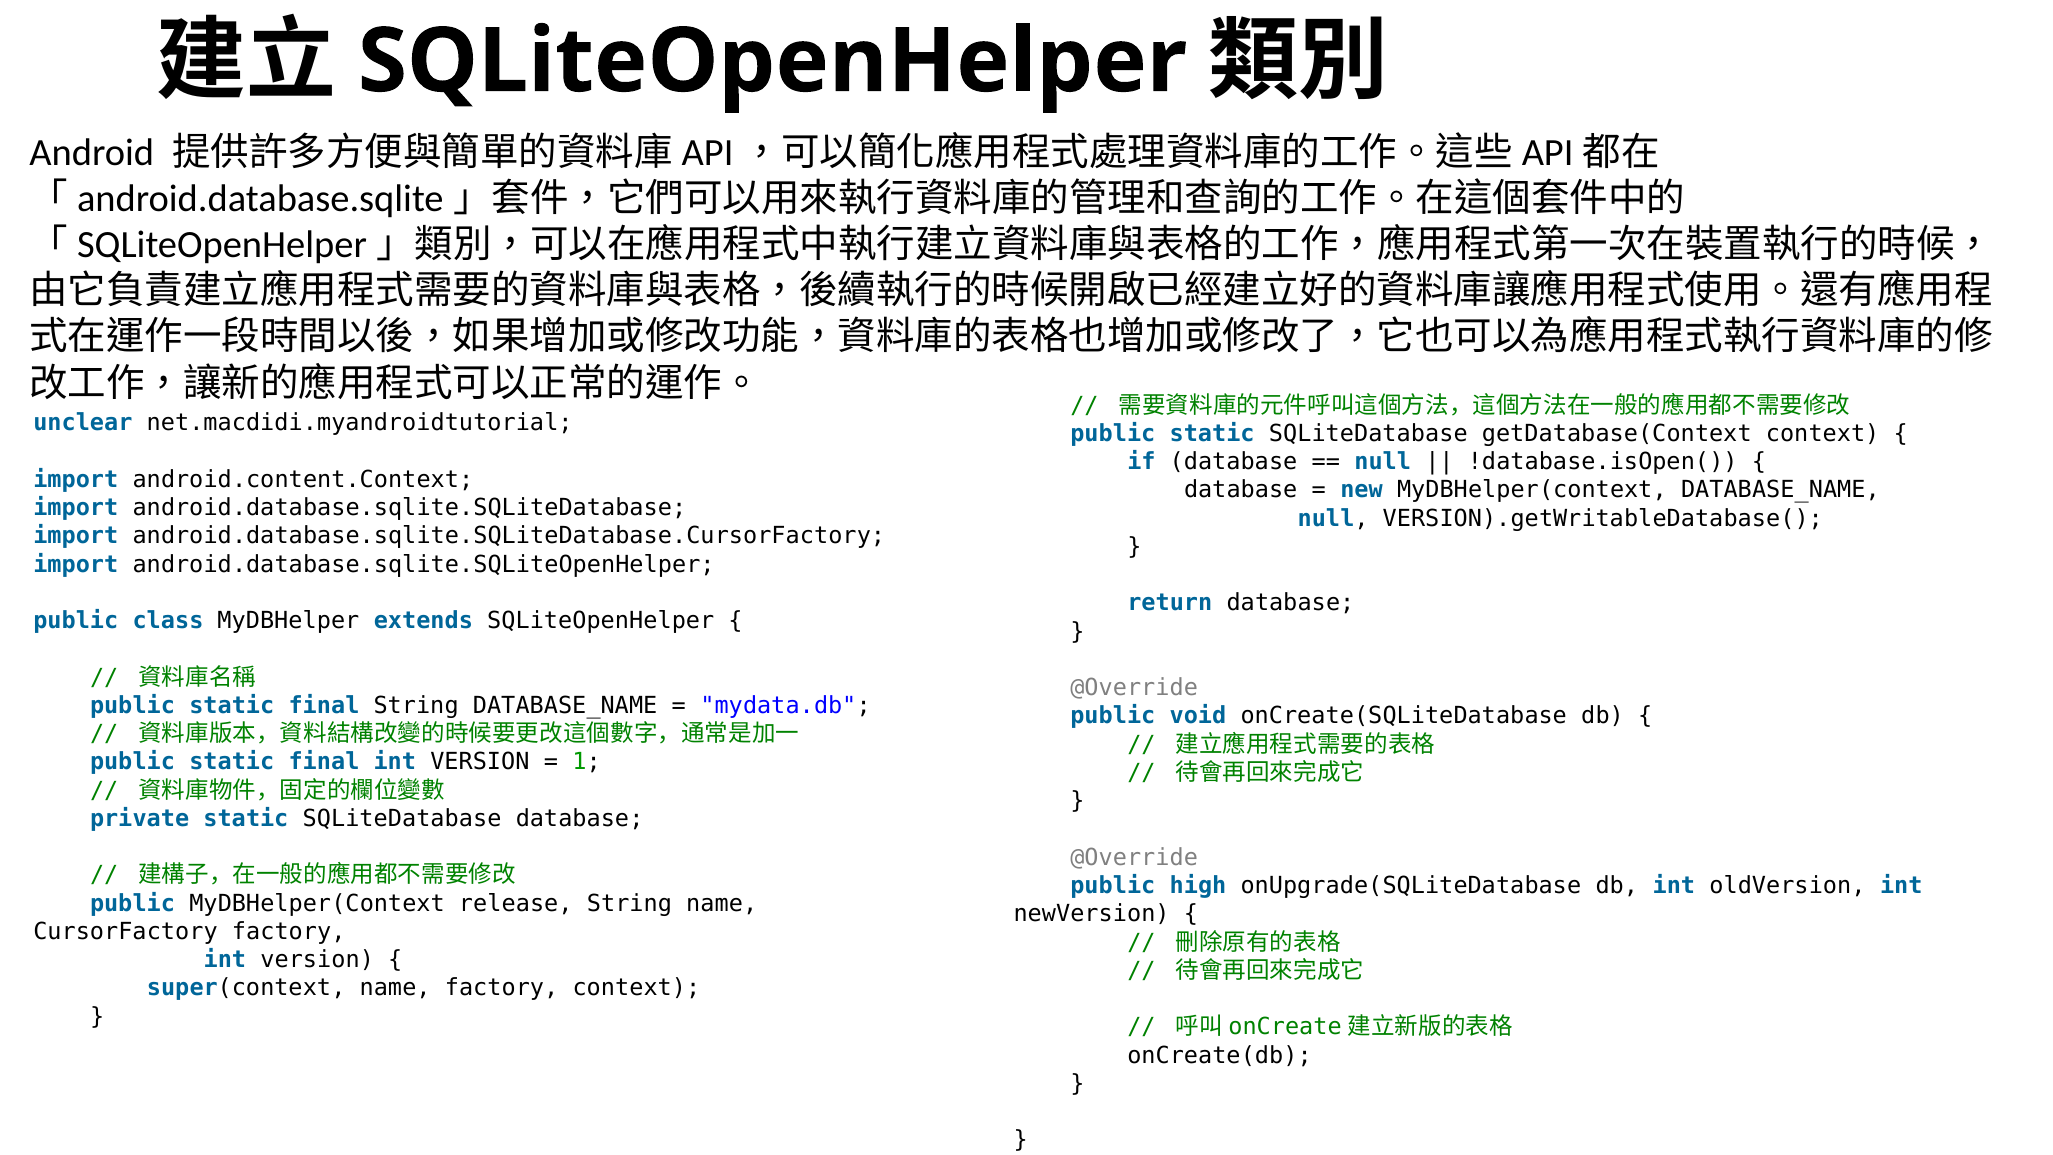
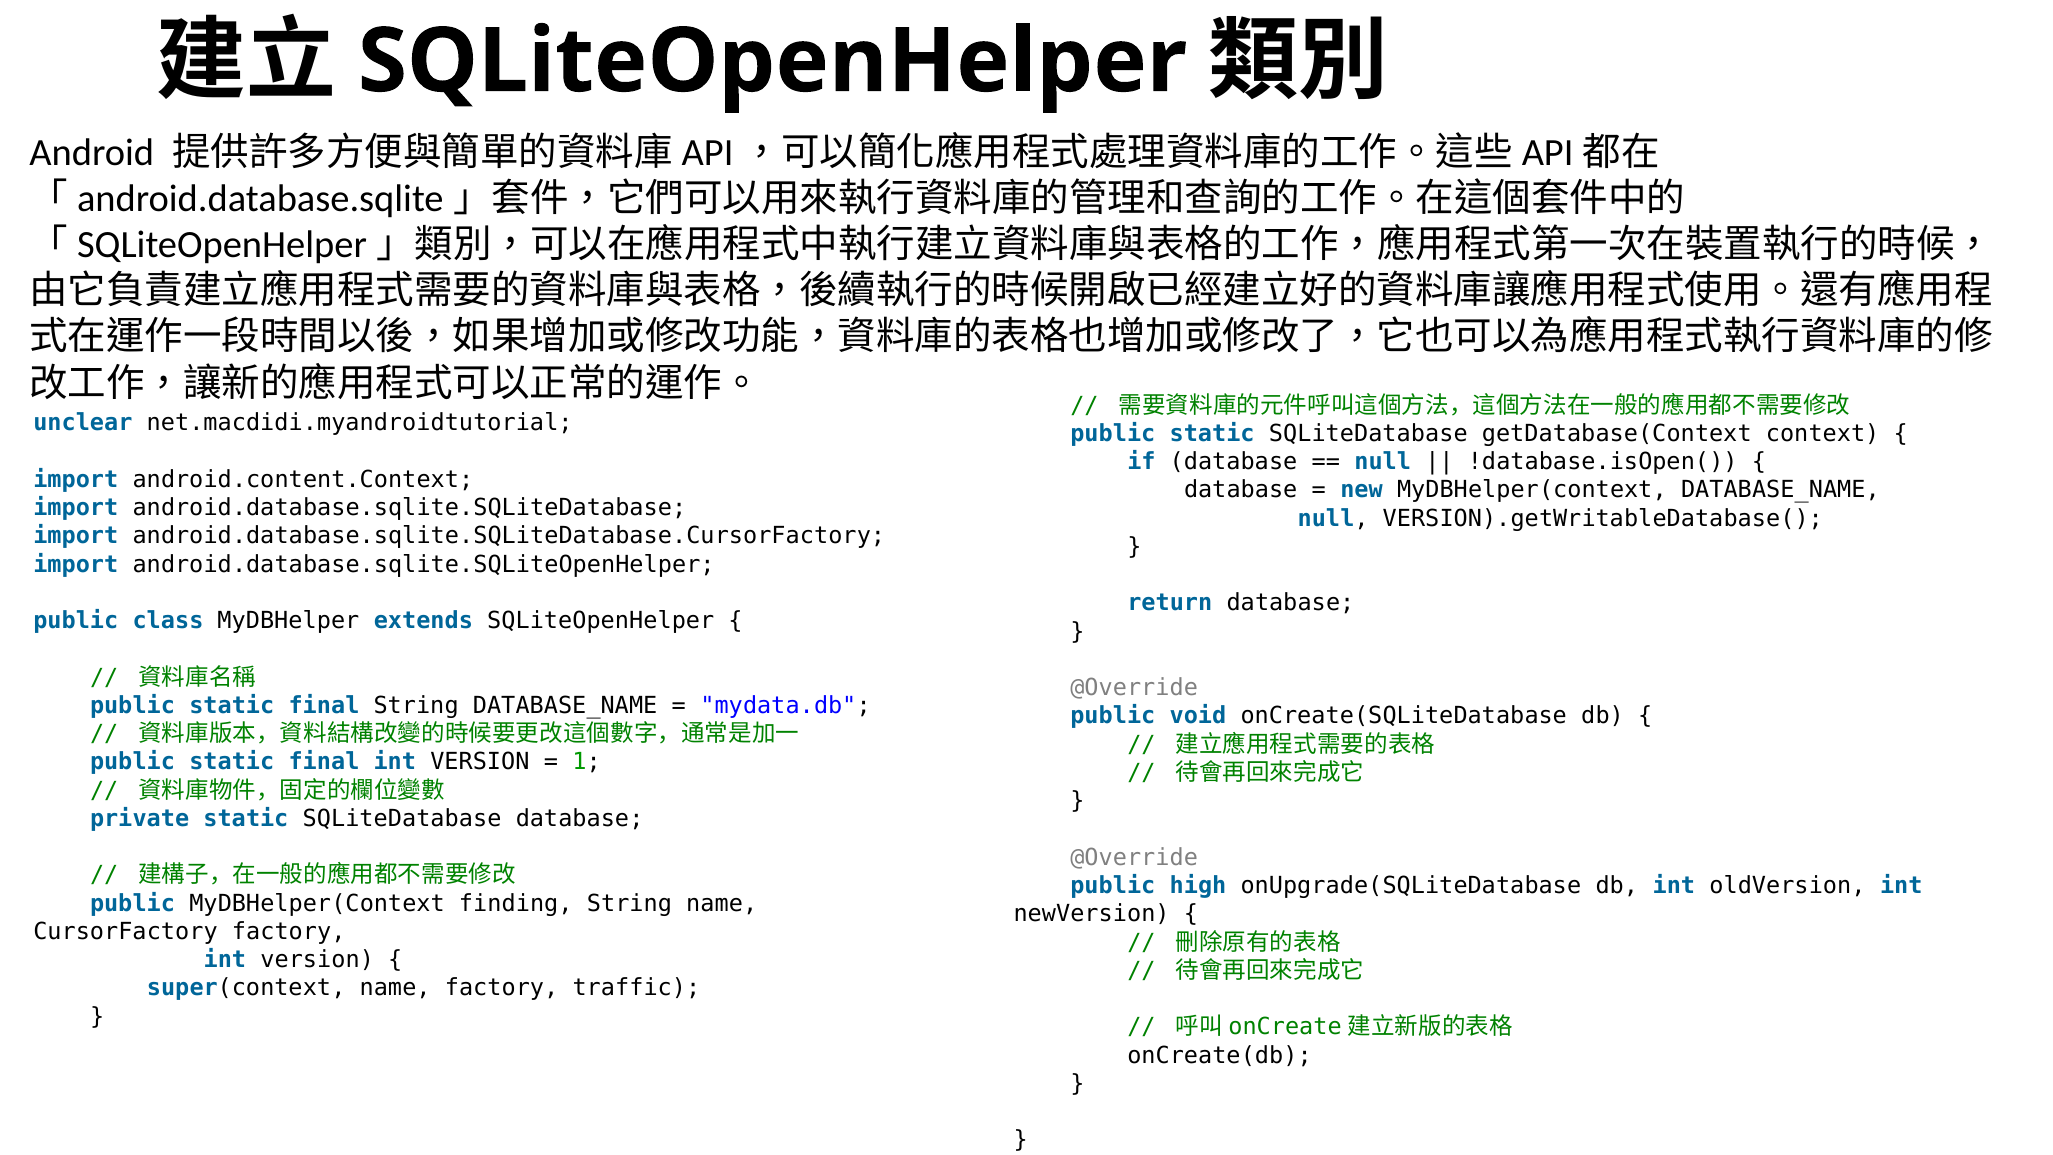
release: release -> finding
factory context: context -> traffic
